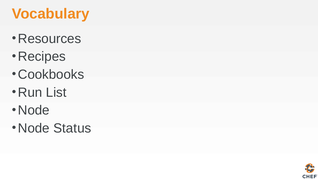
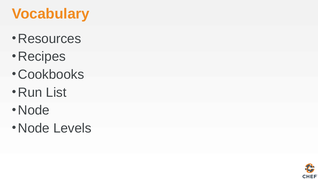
Status: Status -> Levels
